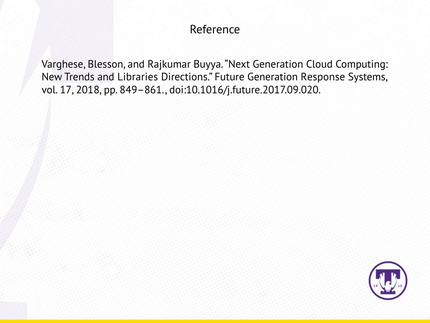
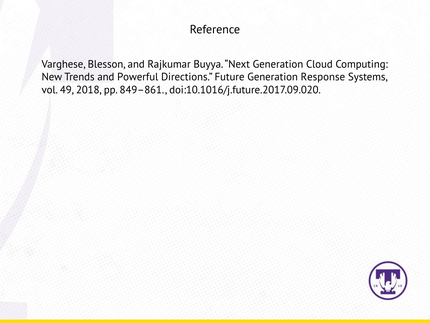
Libraries: Libraries -> Powerful
17: 17 -> 49
